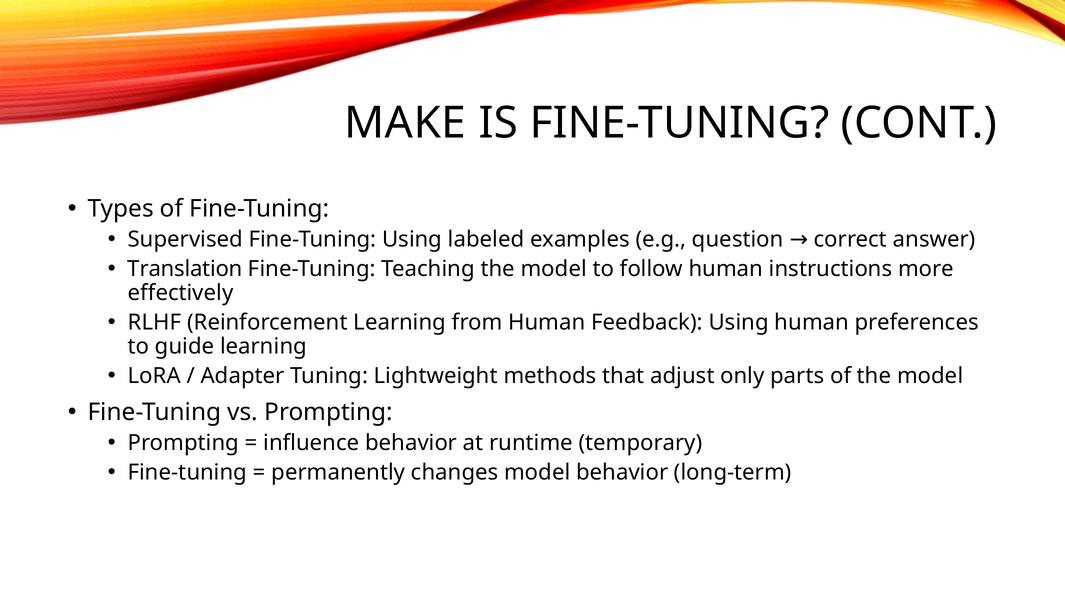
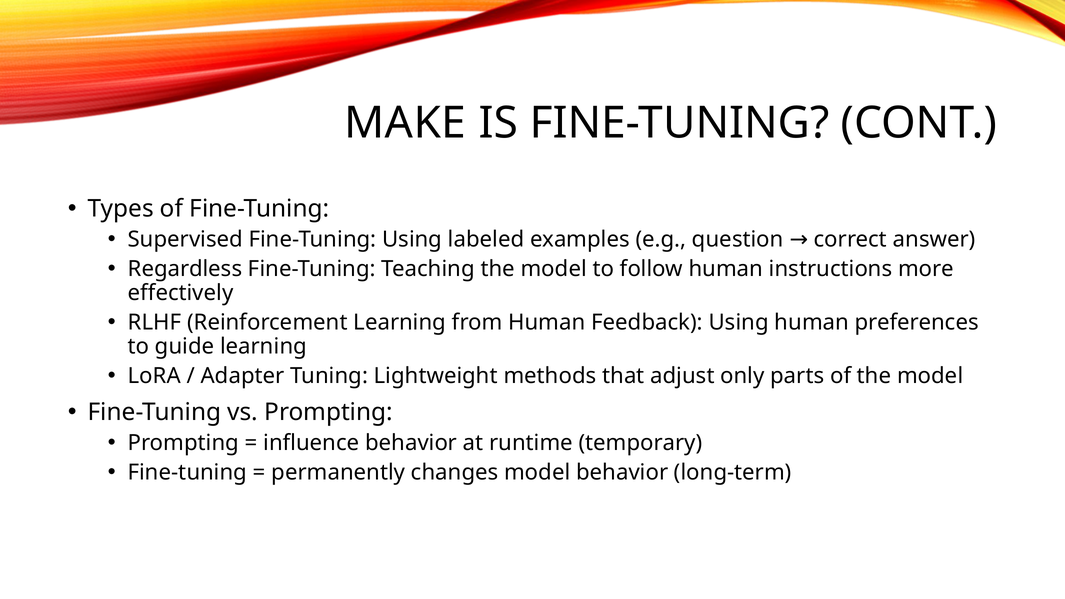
Translation: Translation -> Regardless
